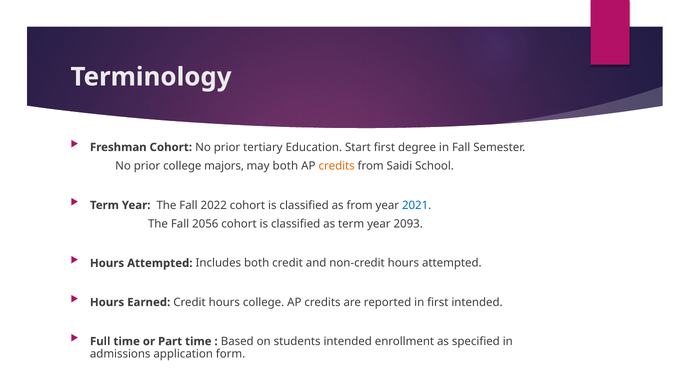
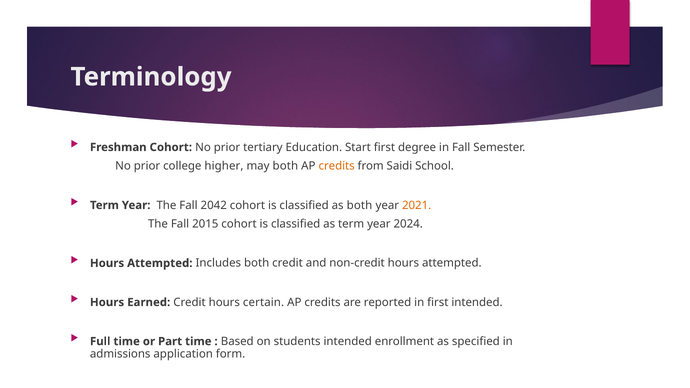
majors: majors -> higher
2022: 2022 -> 2042
as from: from -> both
2021 colour: blue -> orange
2056: 2056 -> 2015
2093: 2093 -> 2024
hours college: college -> certain
